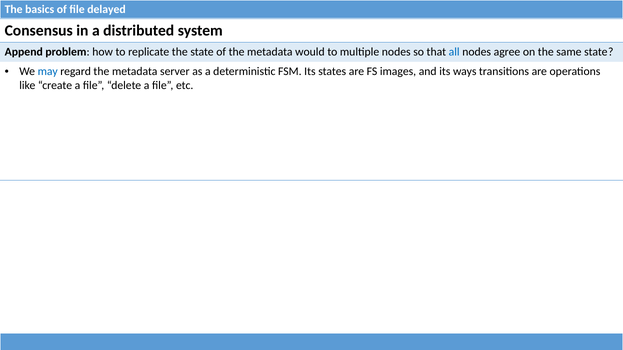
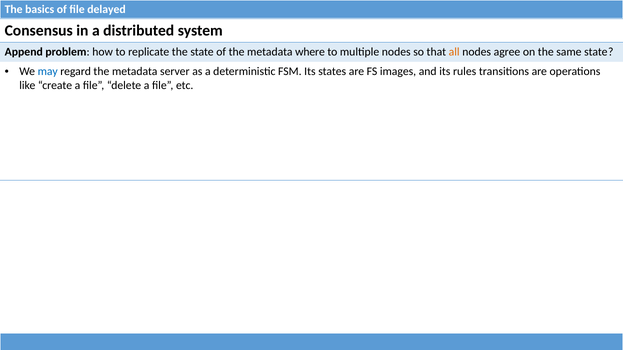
would: would -> where
all colour: blue -> orange
ways: ways -> rules
